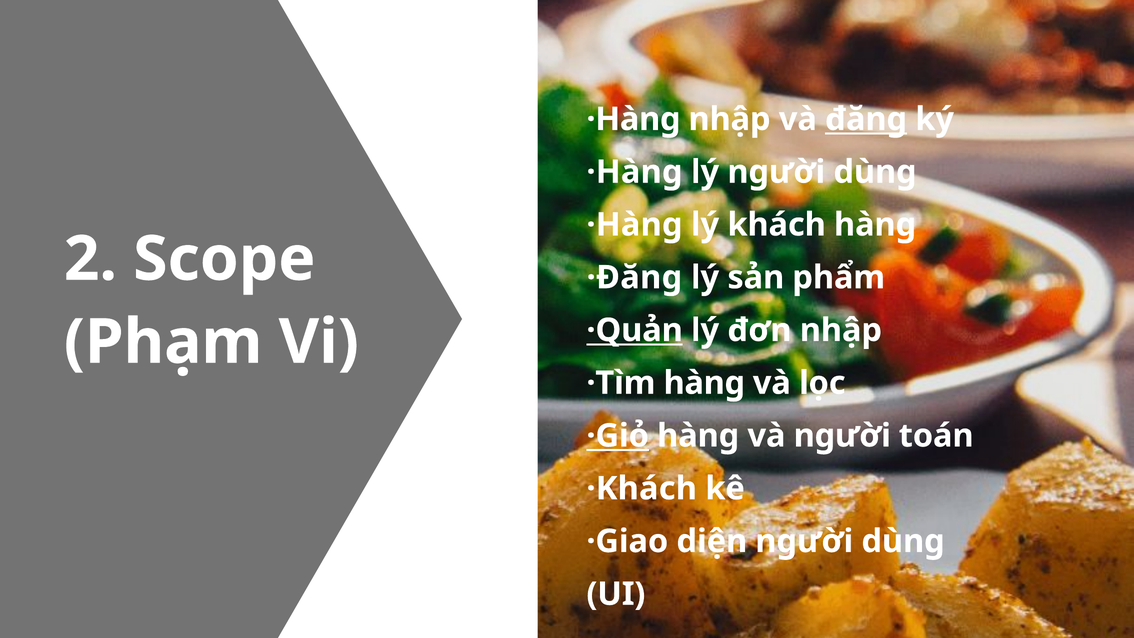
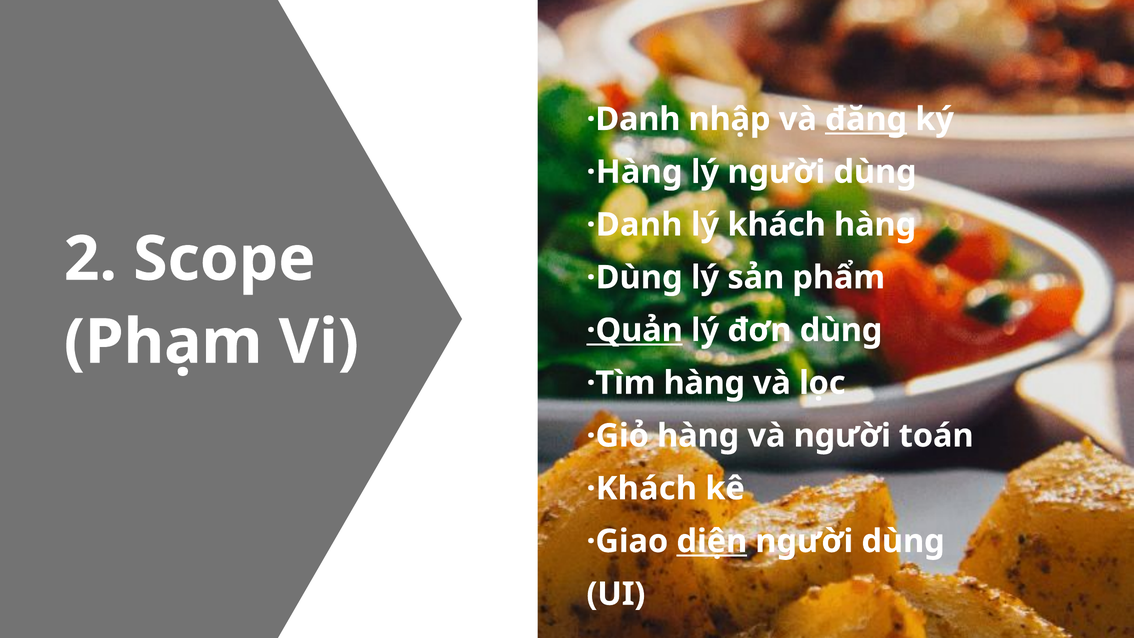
·Hàng at (633, 119): ·Hàng -> ·Danh
·Hàng at (634, 225): ·Hàng -> ·Danh
·Đăng: ·Đăng -> ·Dùng
đơn nhập: nhập -> dùng
·Giỏ underline: present -> none
diện underline: none -> present
